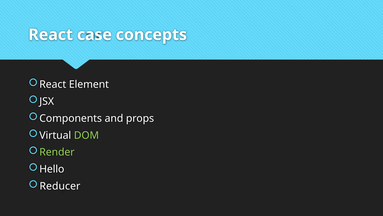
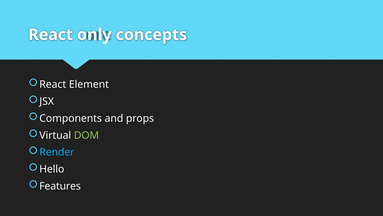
case: case -> only
Render colour: light green -> light blue
Reducer: Reducer -> Features
